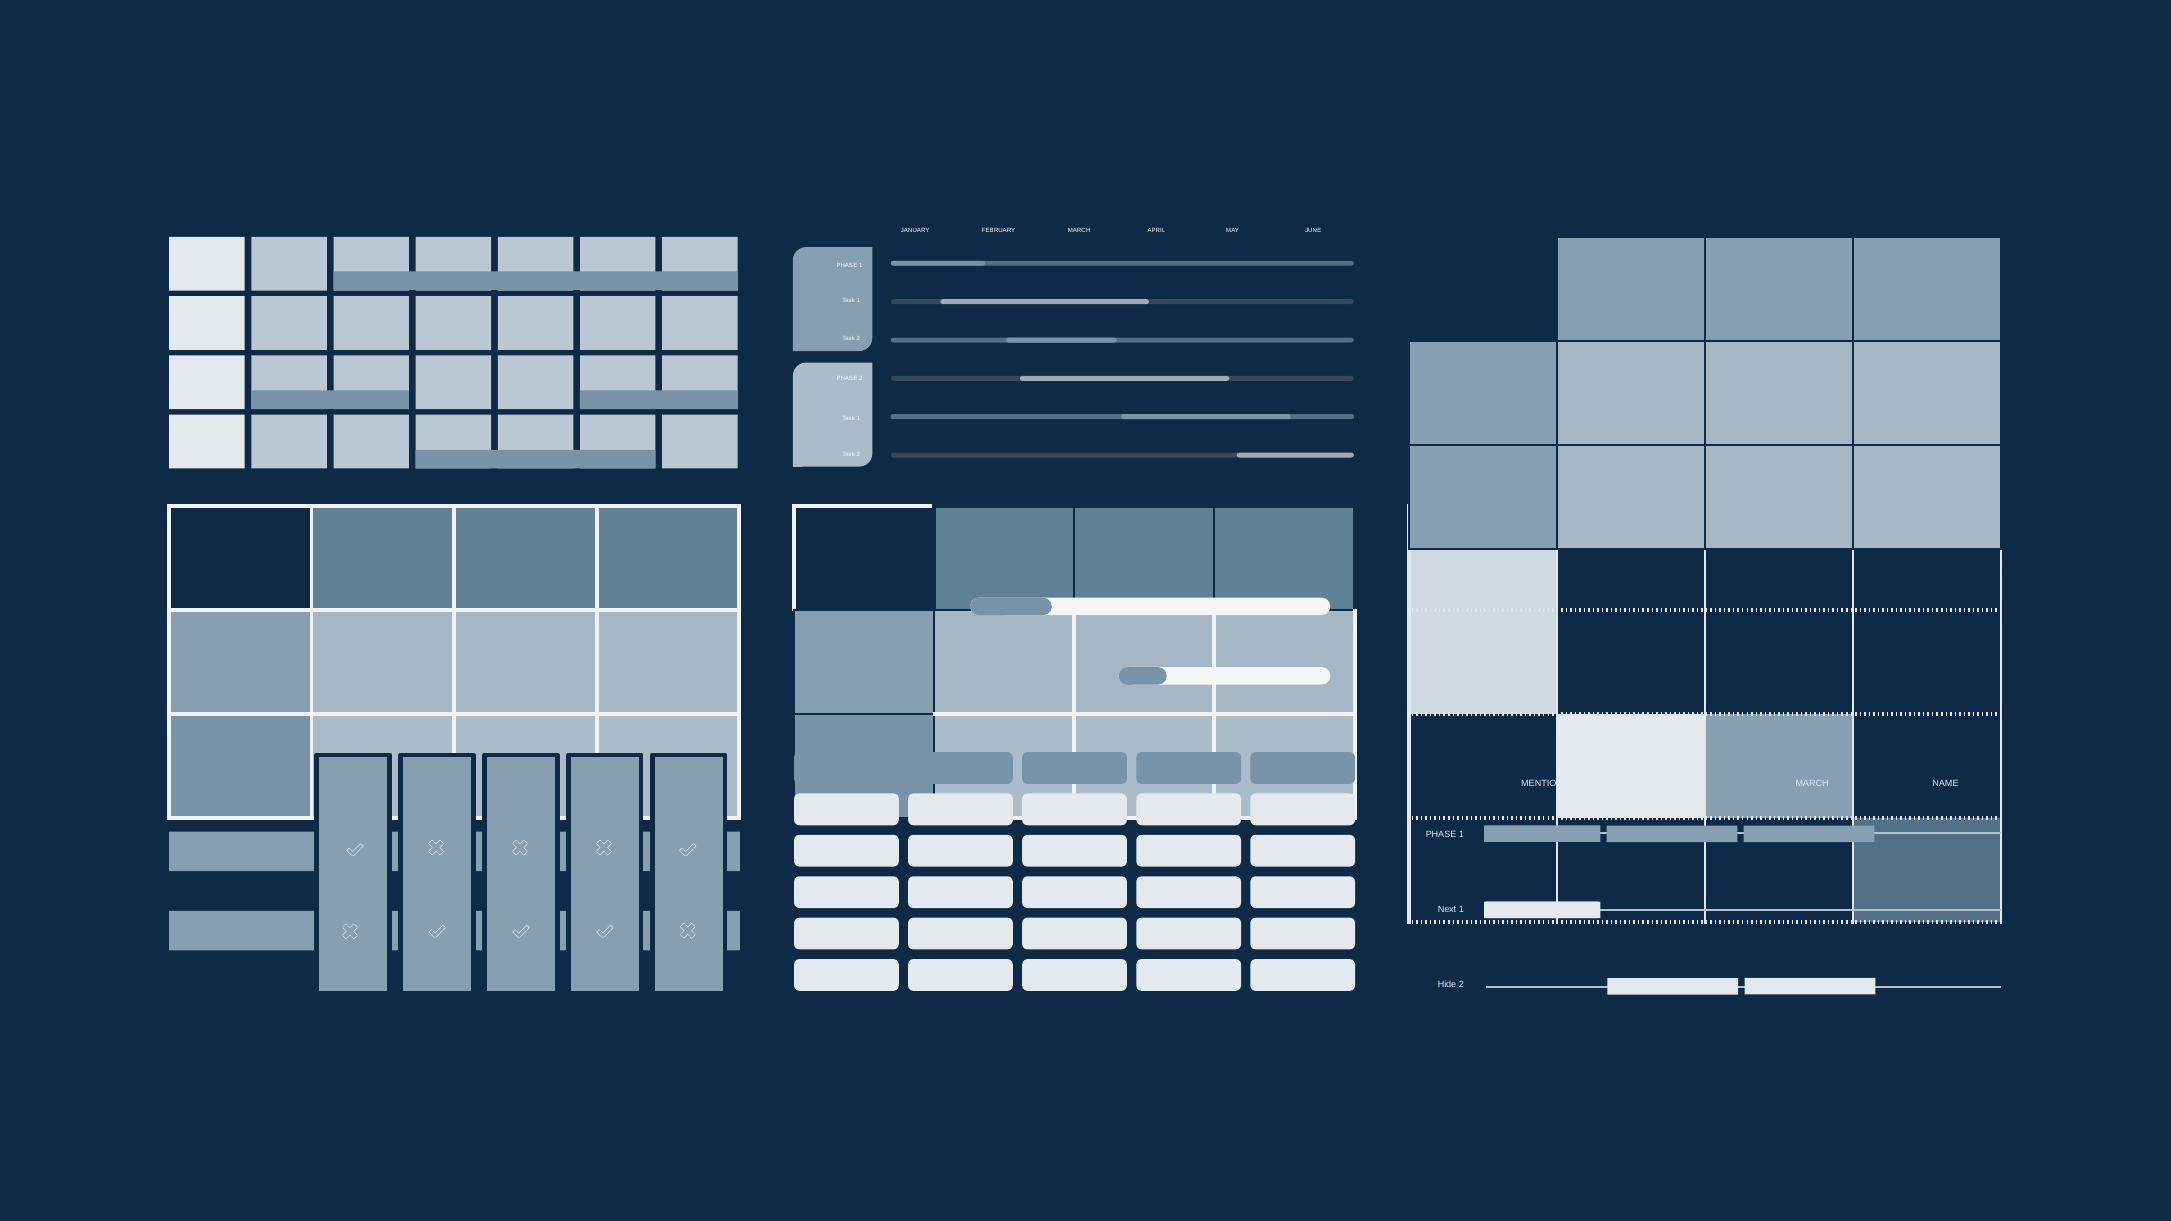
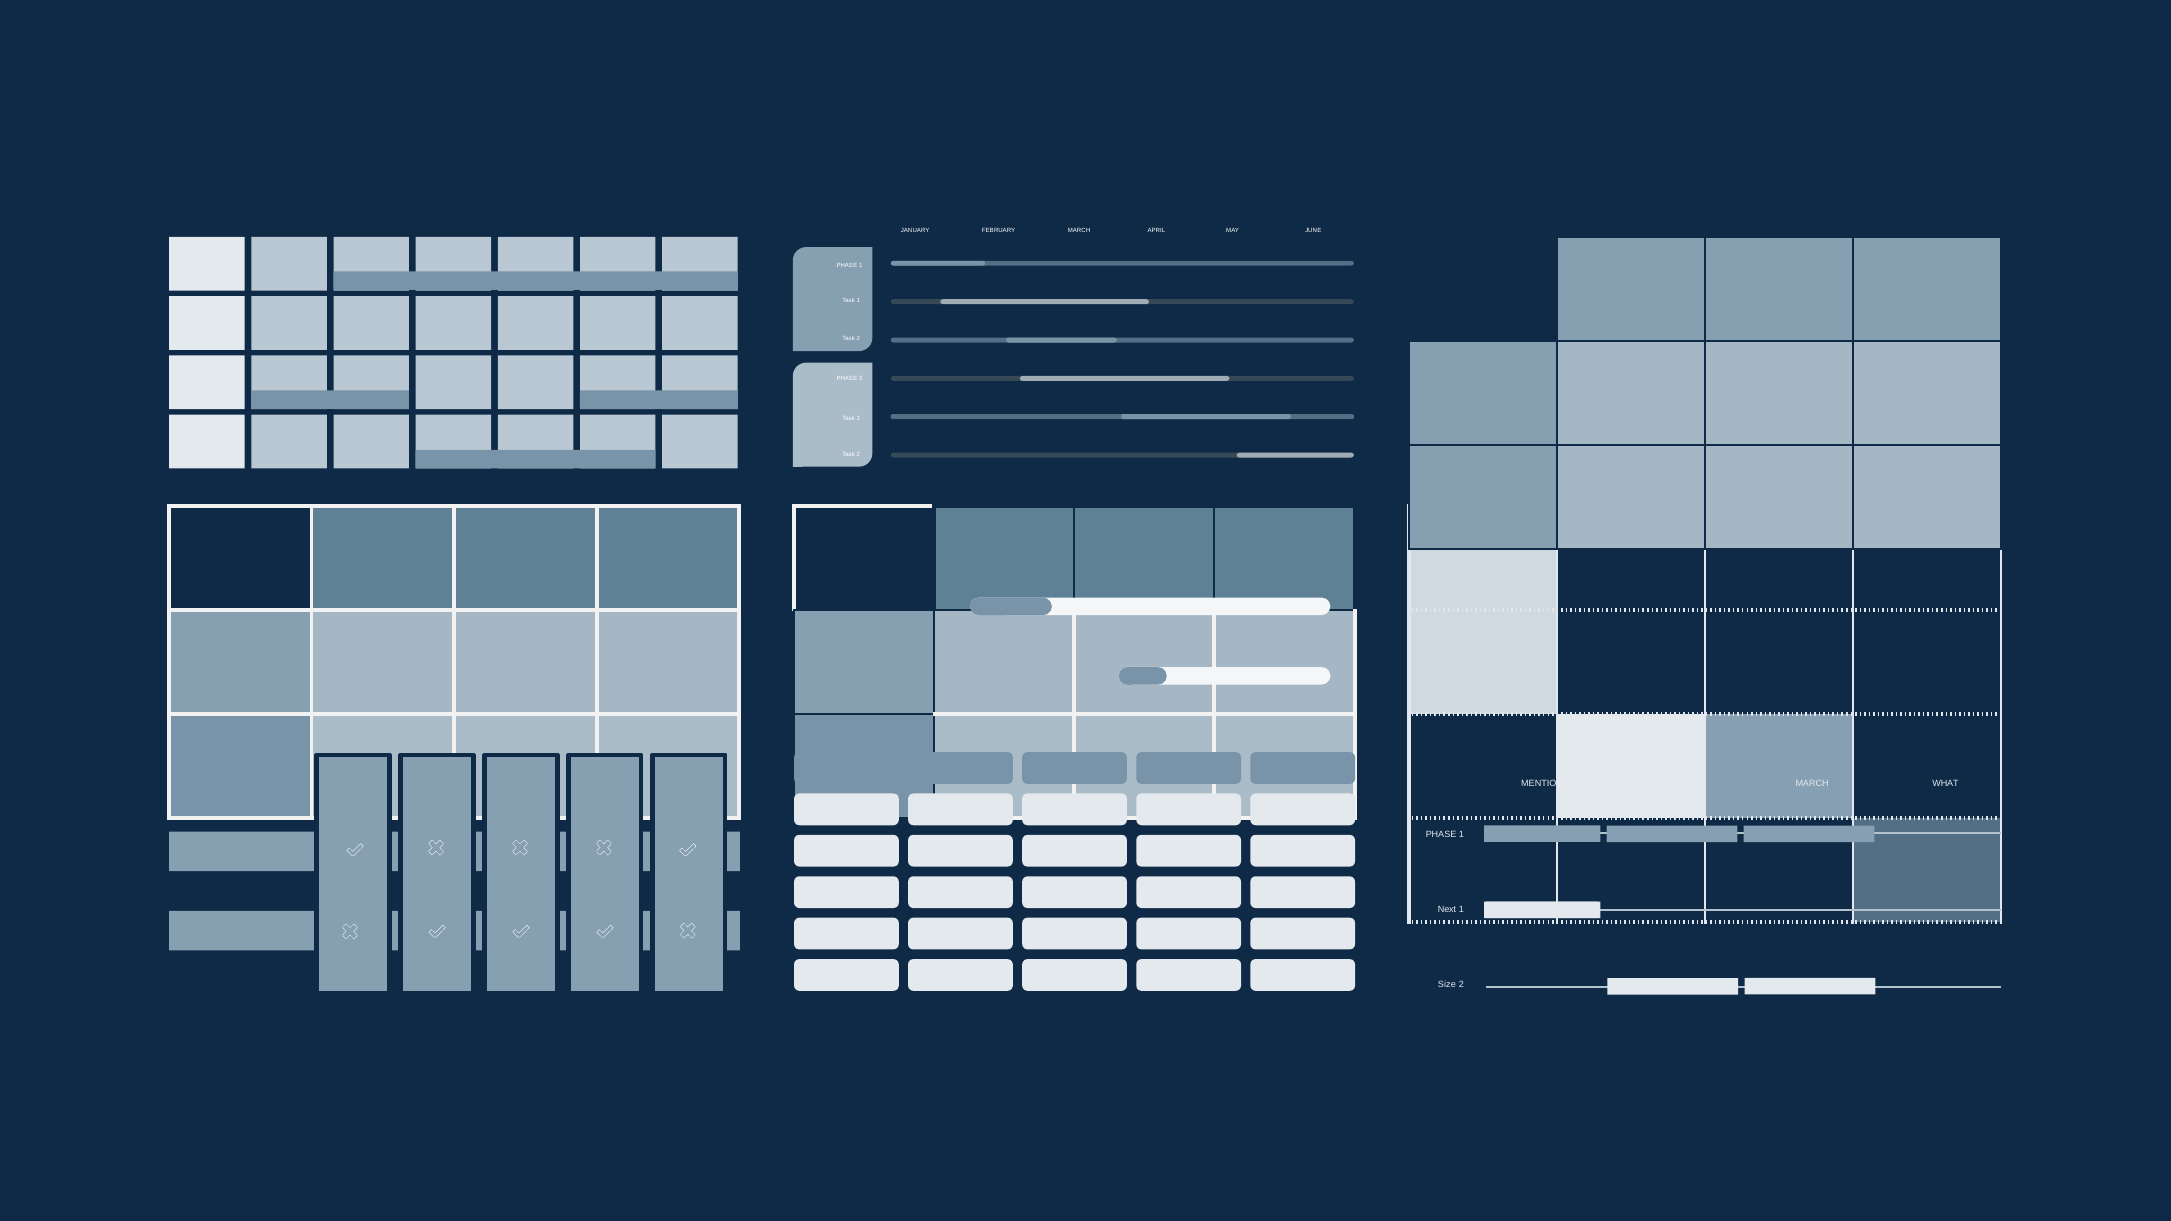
NAME: NAME -> WHAT
Hide: Hide -> Size
